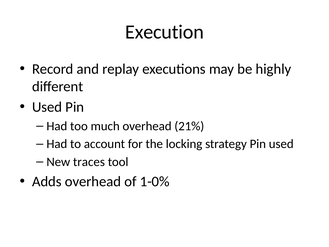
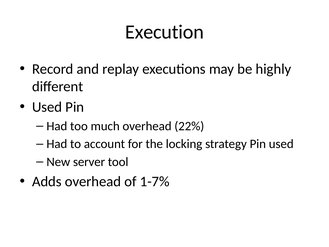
21%: 21% -> 22%
traces: traces -> server
1-0%: 1-0% -> 1-7%
